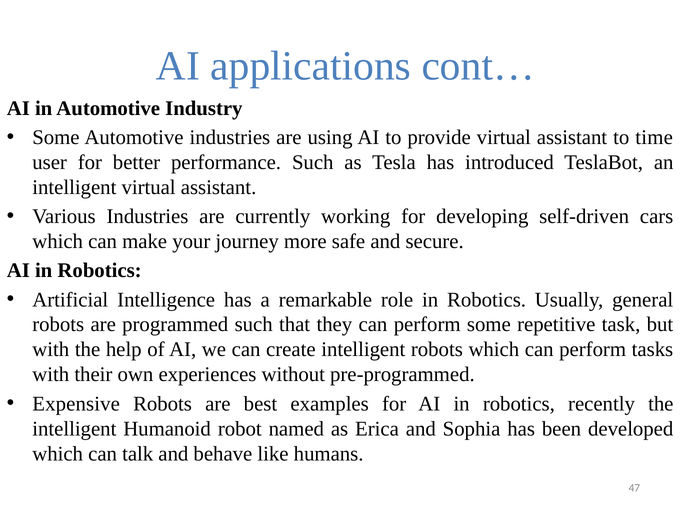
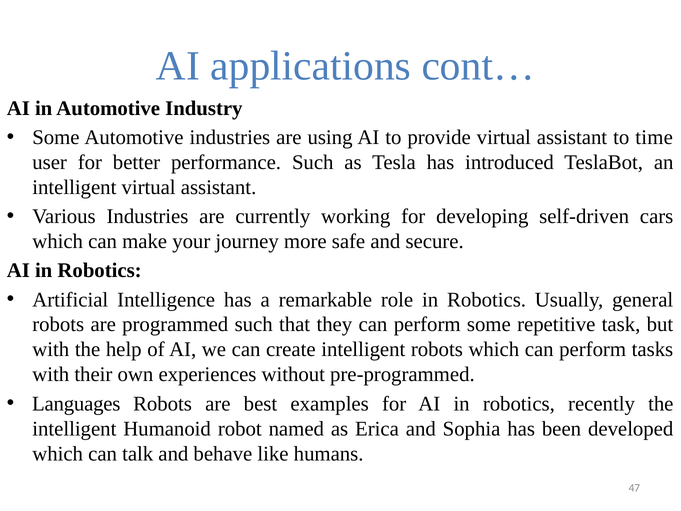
Expensive: Expensive -> Languages
